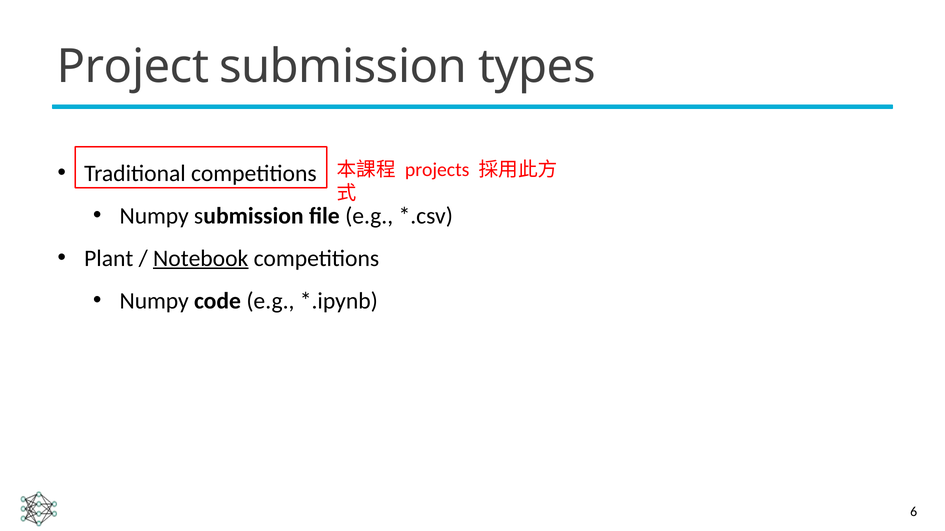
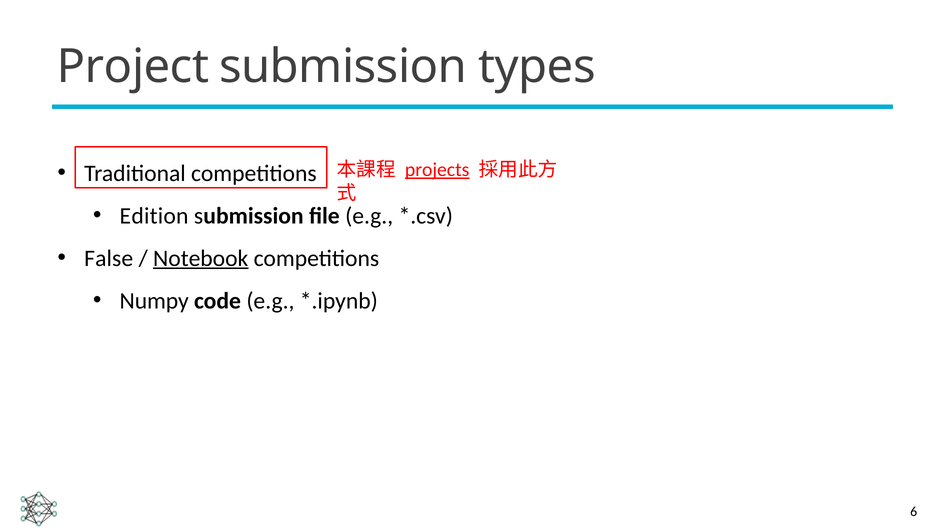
projects underline: none -> present
Numpy at (154, 216): Numpy -> Edition
Plant: Plant -> False
